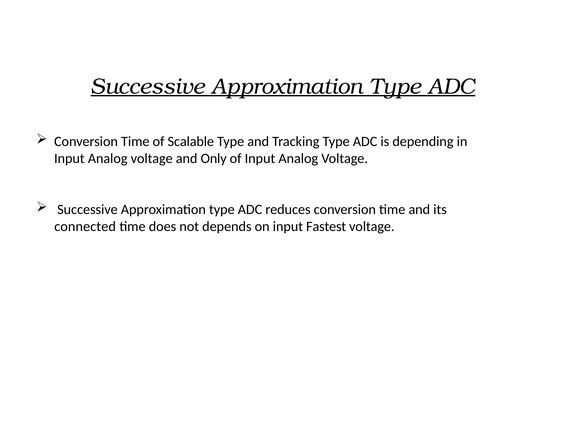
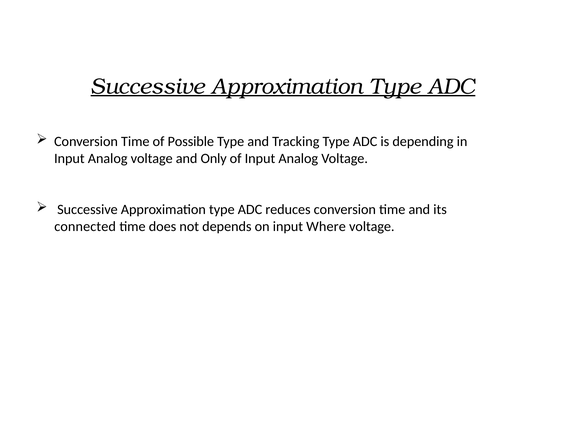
Scalable: Scalable -> Possible
Fastest: Fastest -> Where
